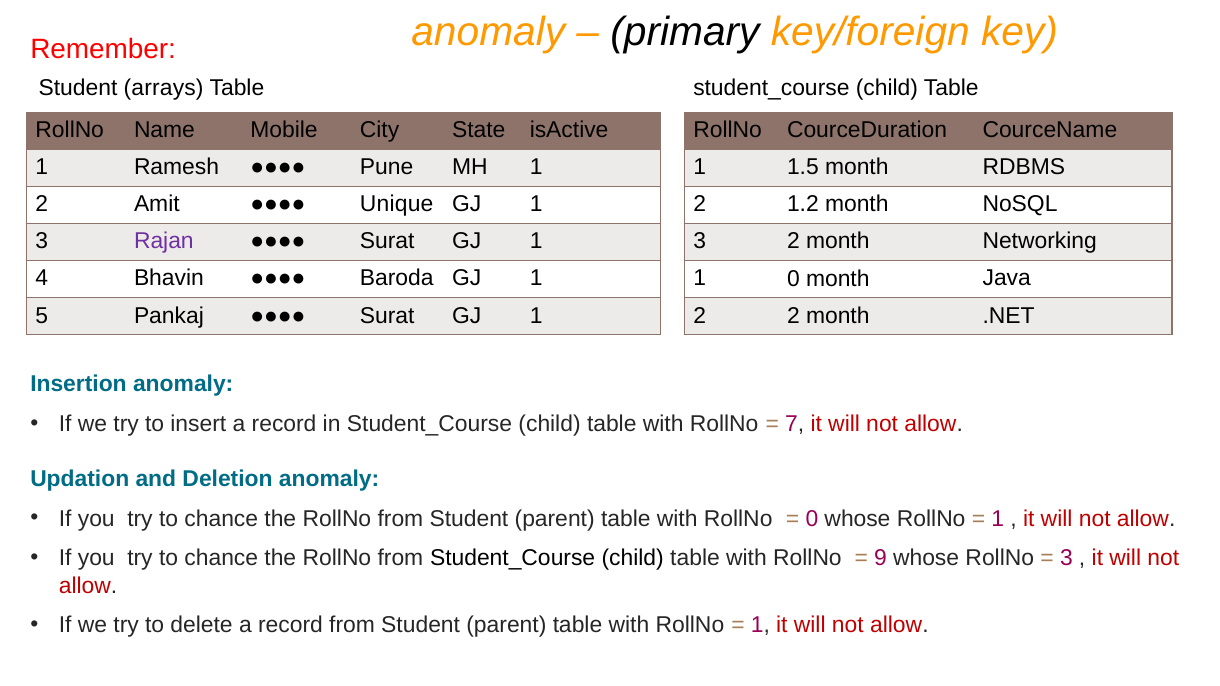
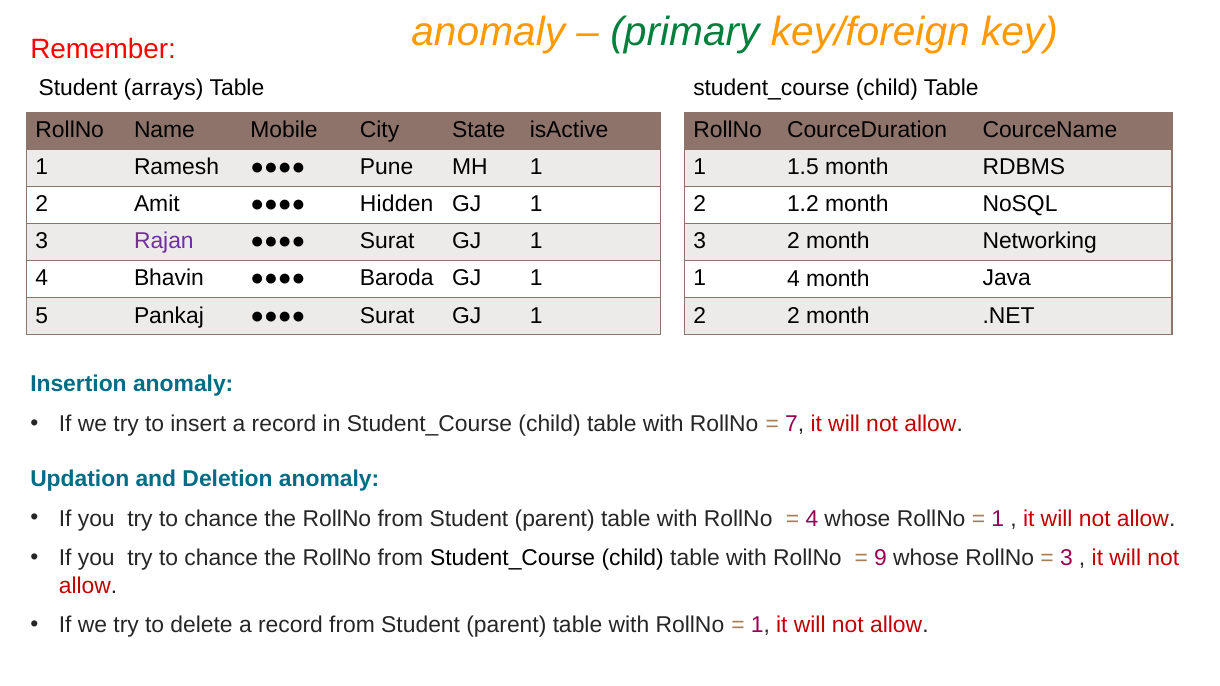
primary colour: black -> green
Unique: Unique -> Hidden
0 at (793, 279): 0 -> 4
0 at (812, 519): 0 -> 4
